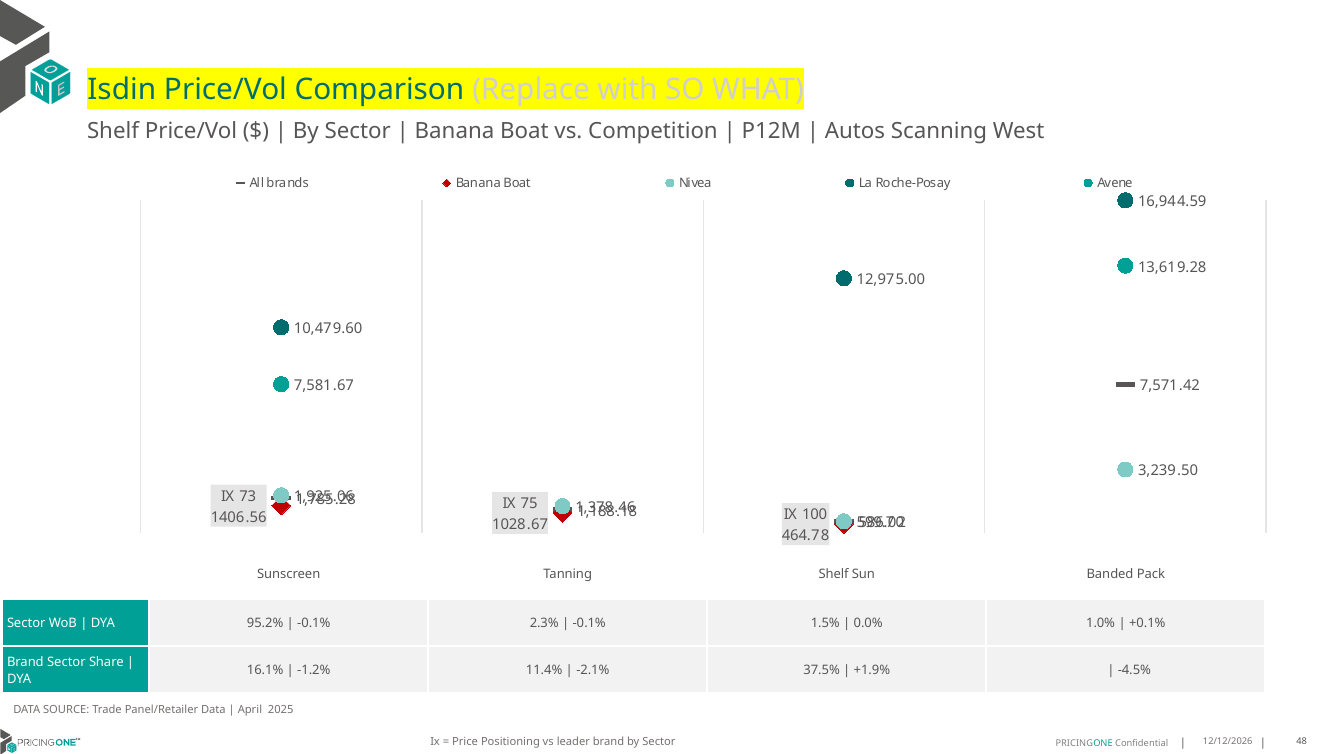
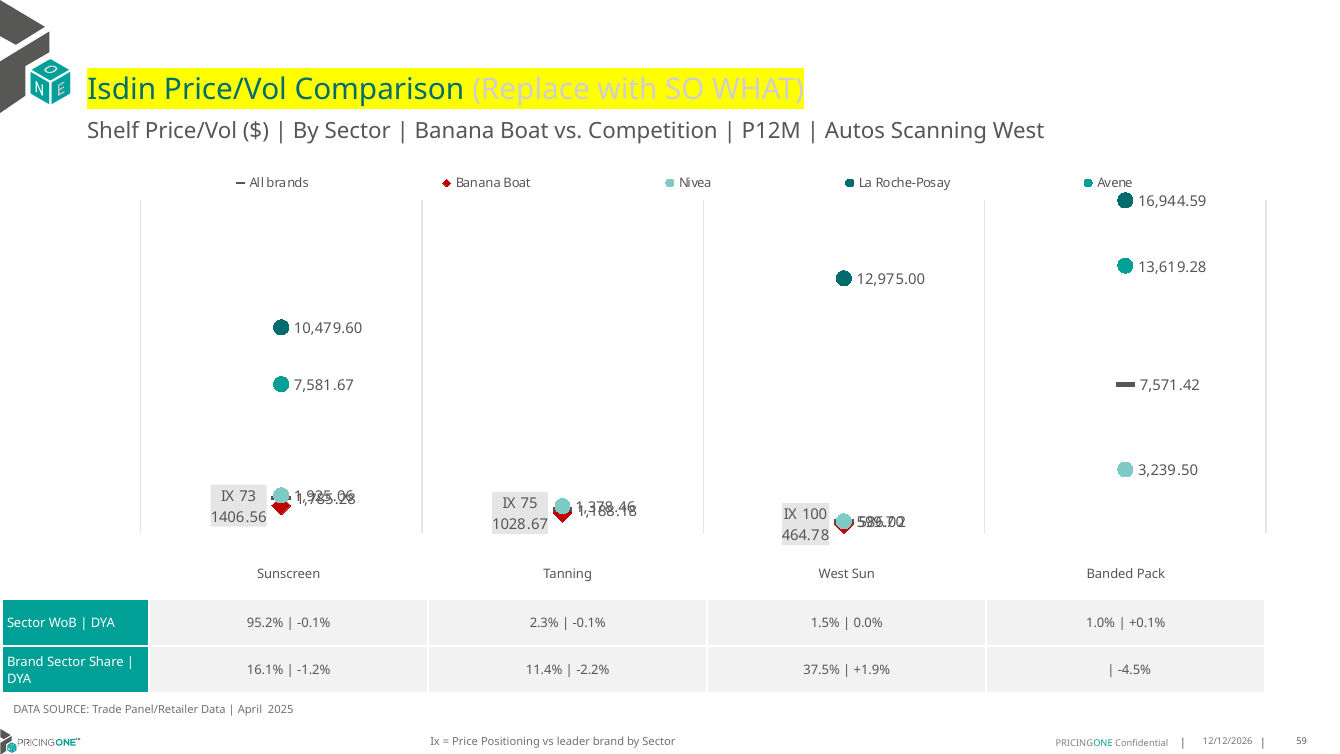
Tanning Shelf: Shelf -> West
-2.1%: -2.1% -> -2.2%
48: 48 -> 59
